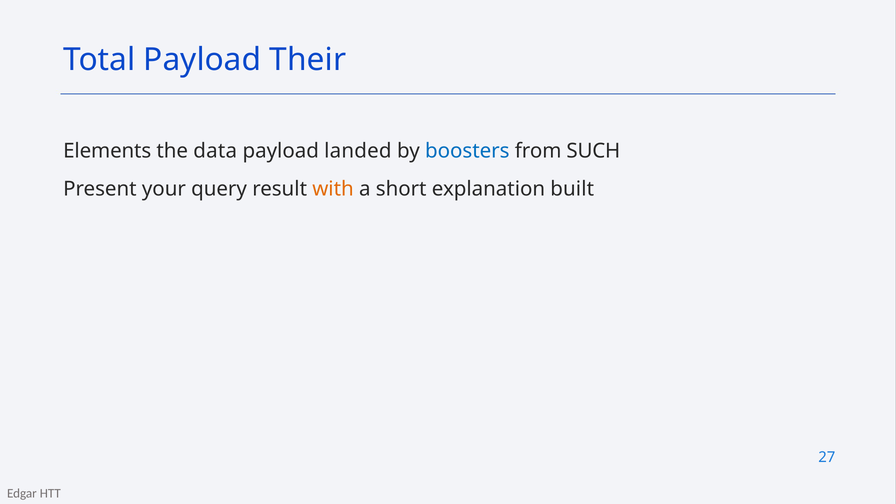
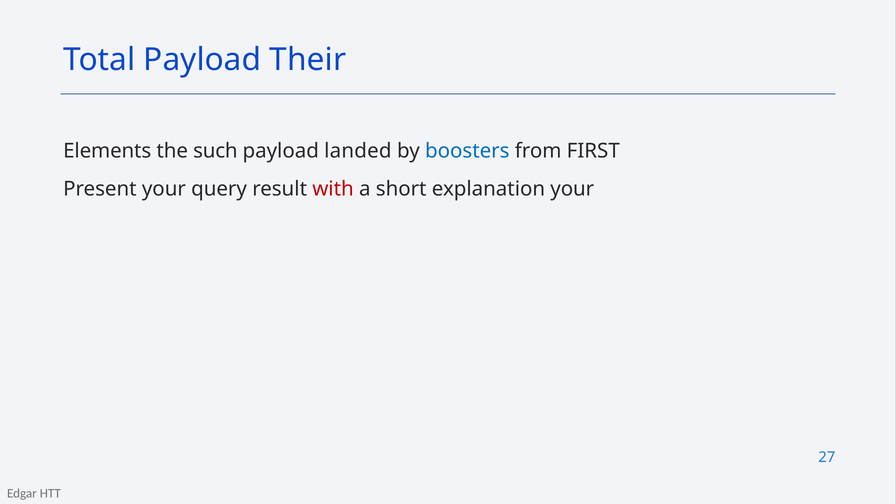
data: data -> such
SUCH: SUCH -> FIRST
with colour: orange -> red
explanation built: built -> your
